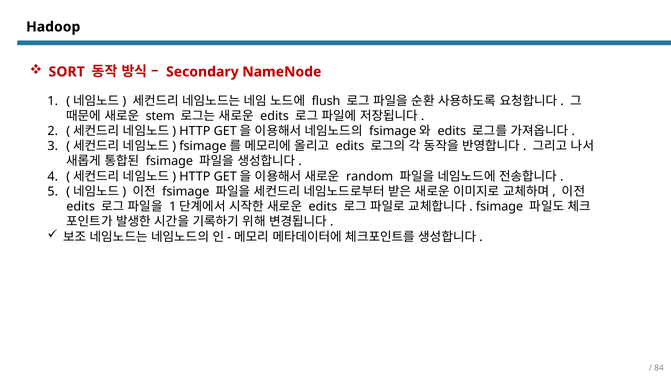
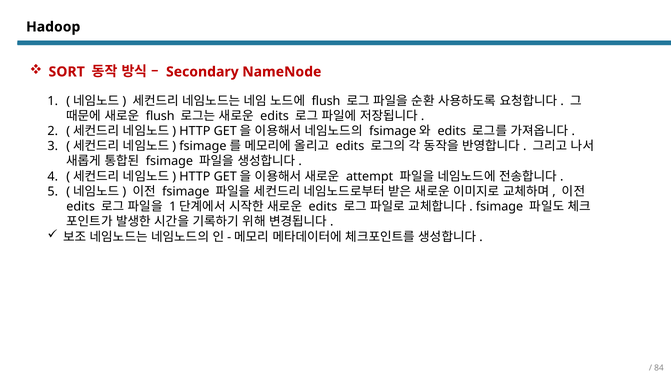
stem at (160, 116): stem -> flush
random: random -> attempt
